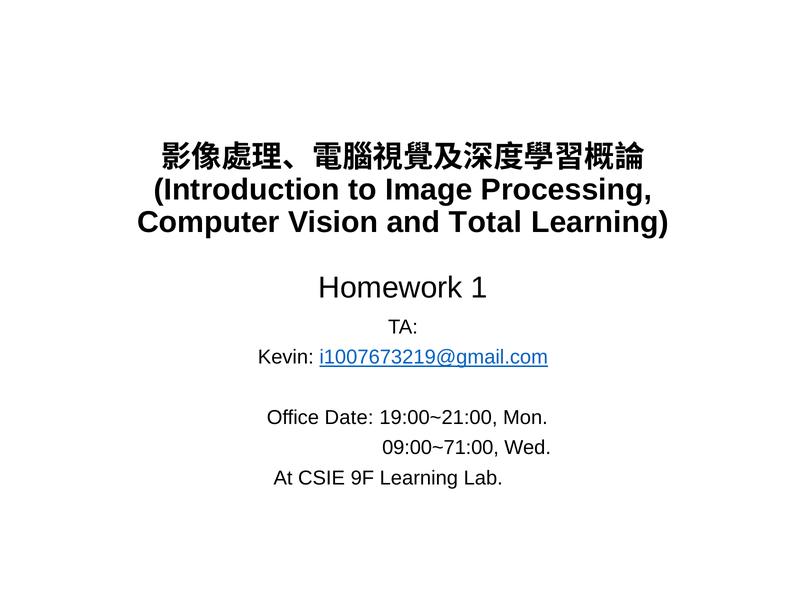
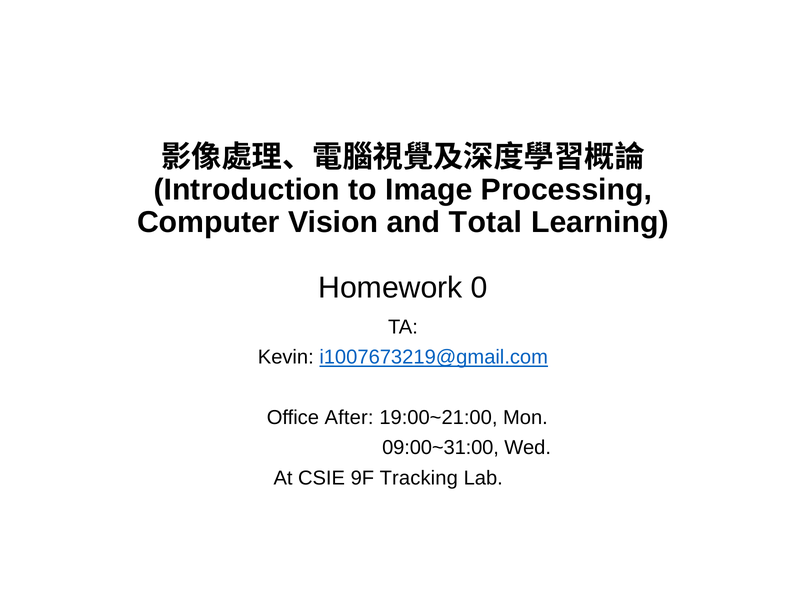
1: 1 -> 0
Date: Date -> After
09:00~71:00: 09:00~71:00 -> 09:00~31:00
9F Learning: Learning -> Tracking
